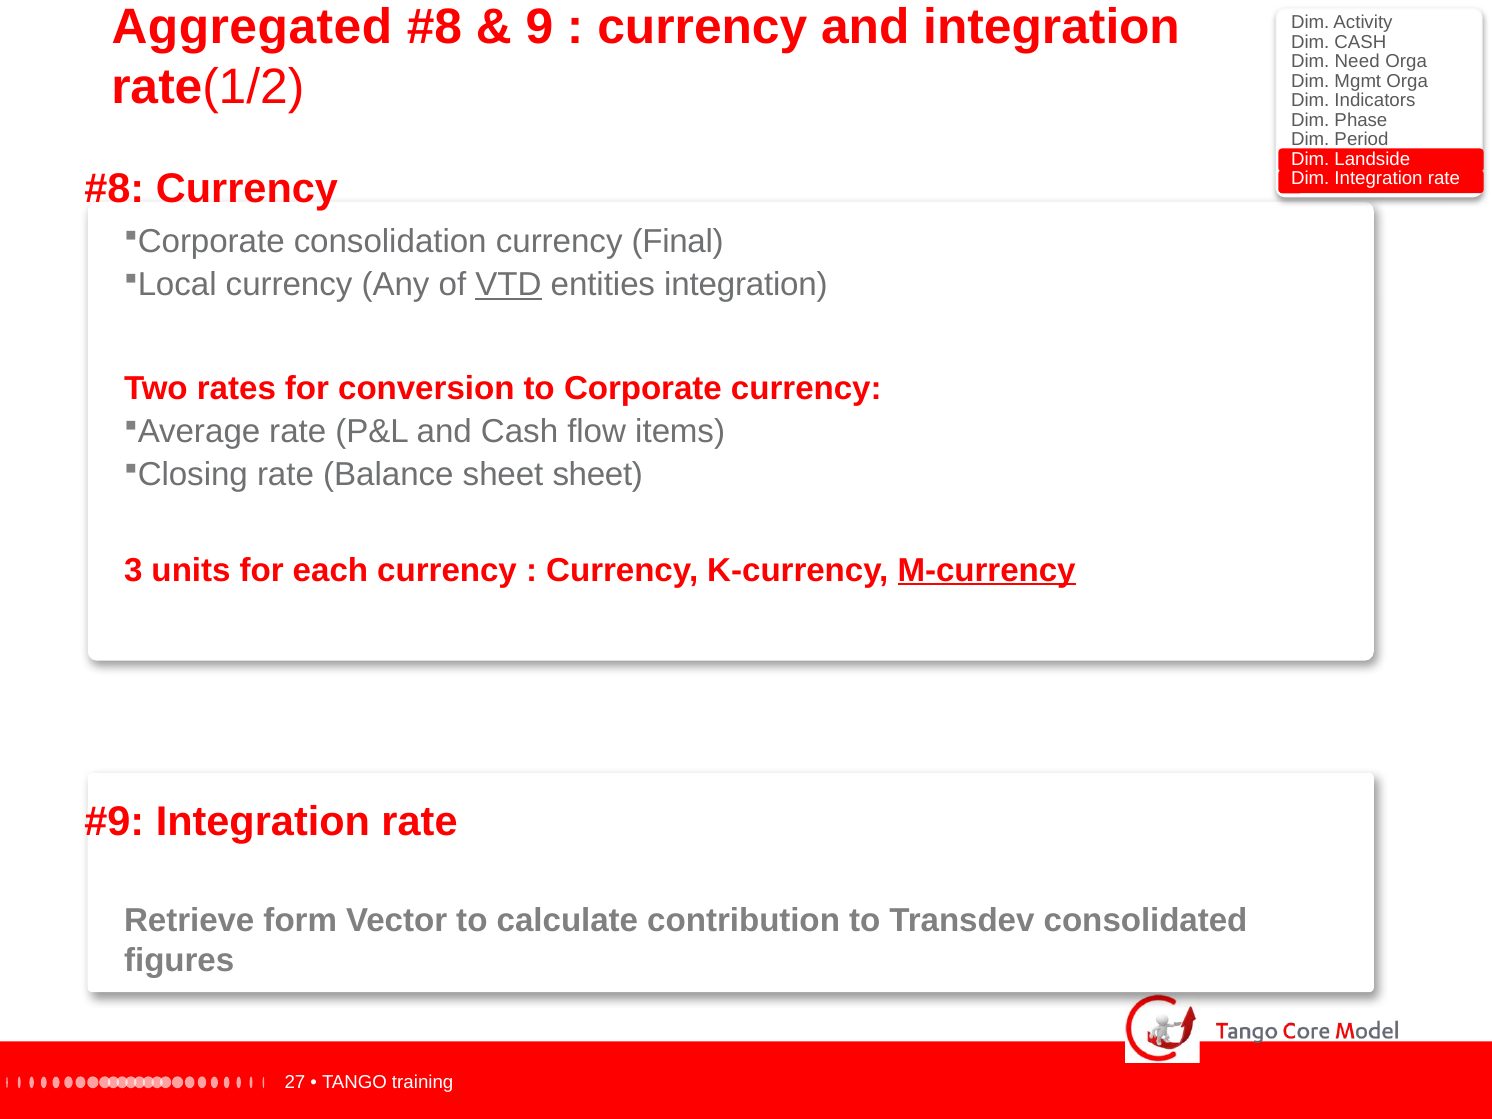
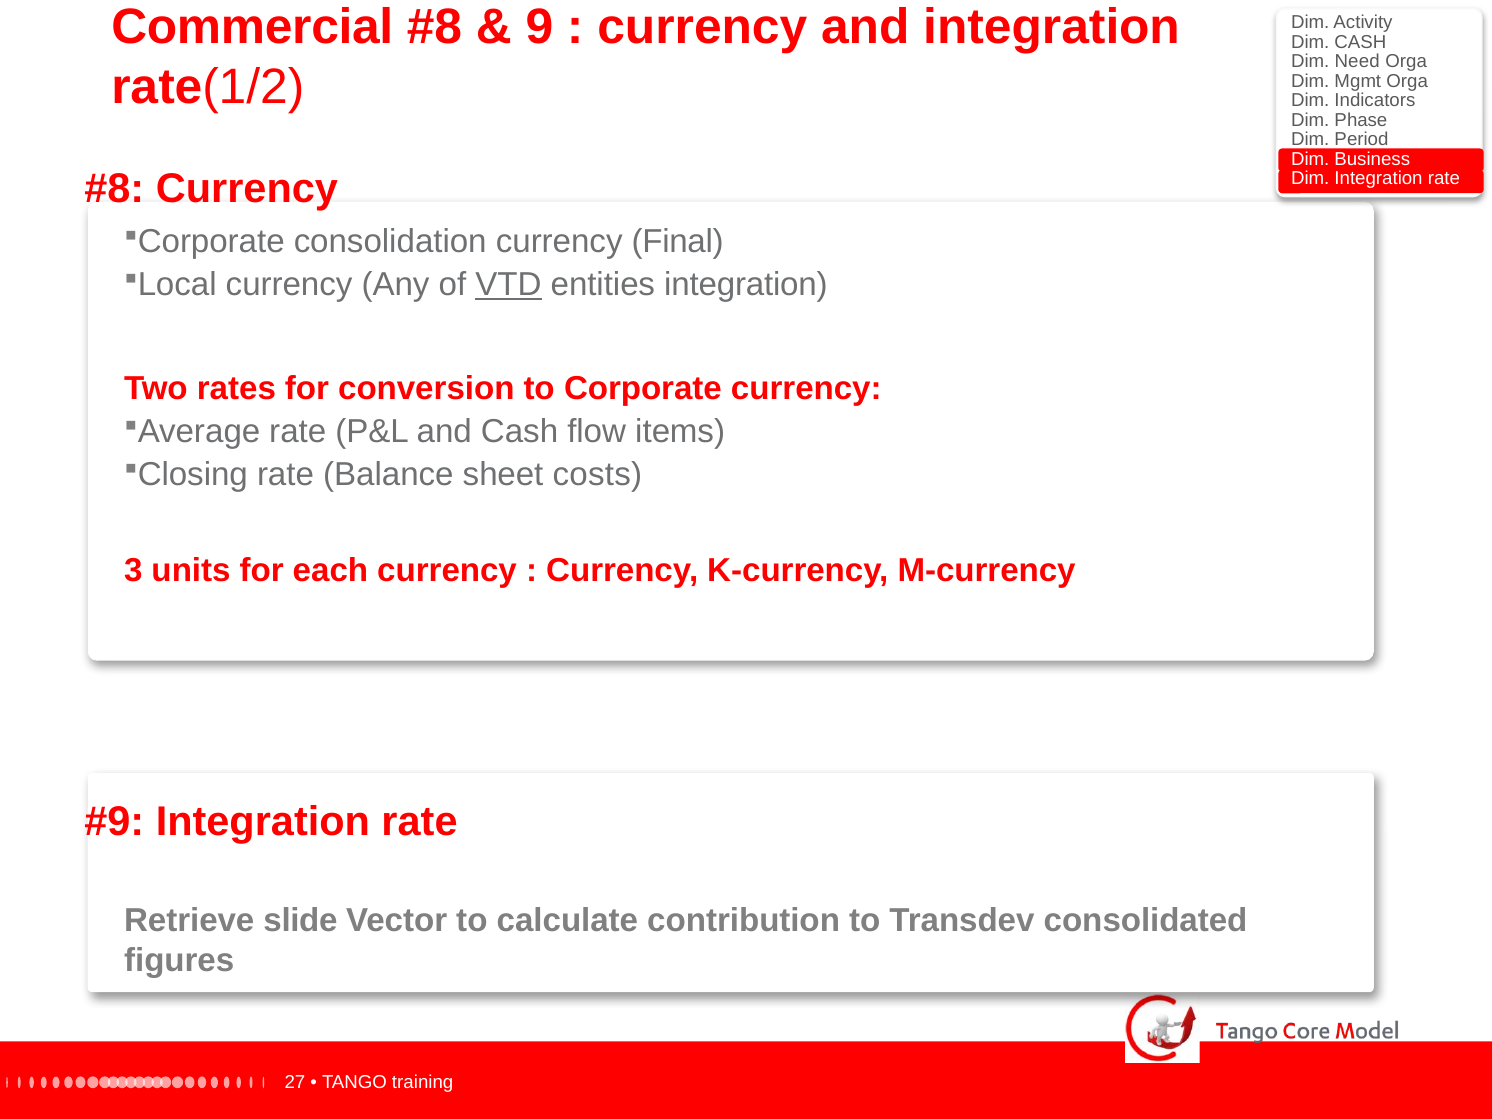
Aggregated: Aggregated -> Commercial
Landside: Landside -> Business
sheet sheet: sheet -> costs
M-currency underline: present -> none
form: form -> slide
